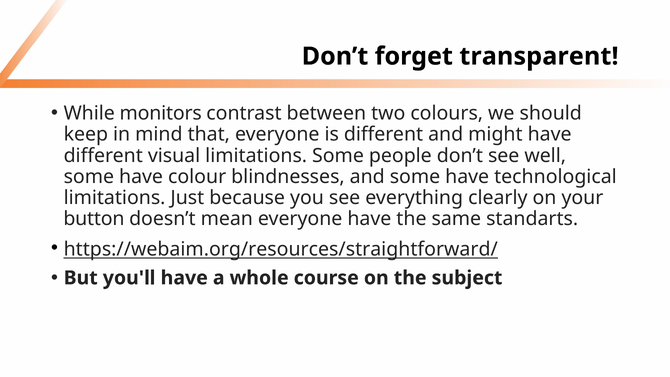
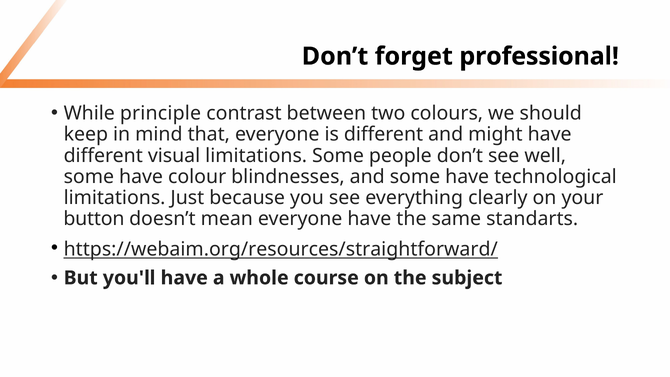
transparent: transparent -> professional
monitors: monitors -> principle
